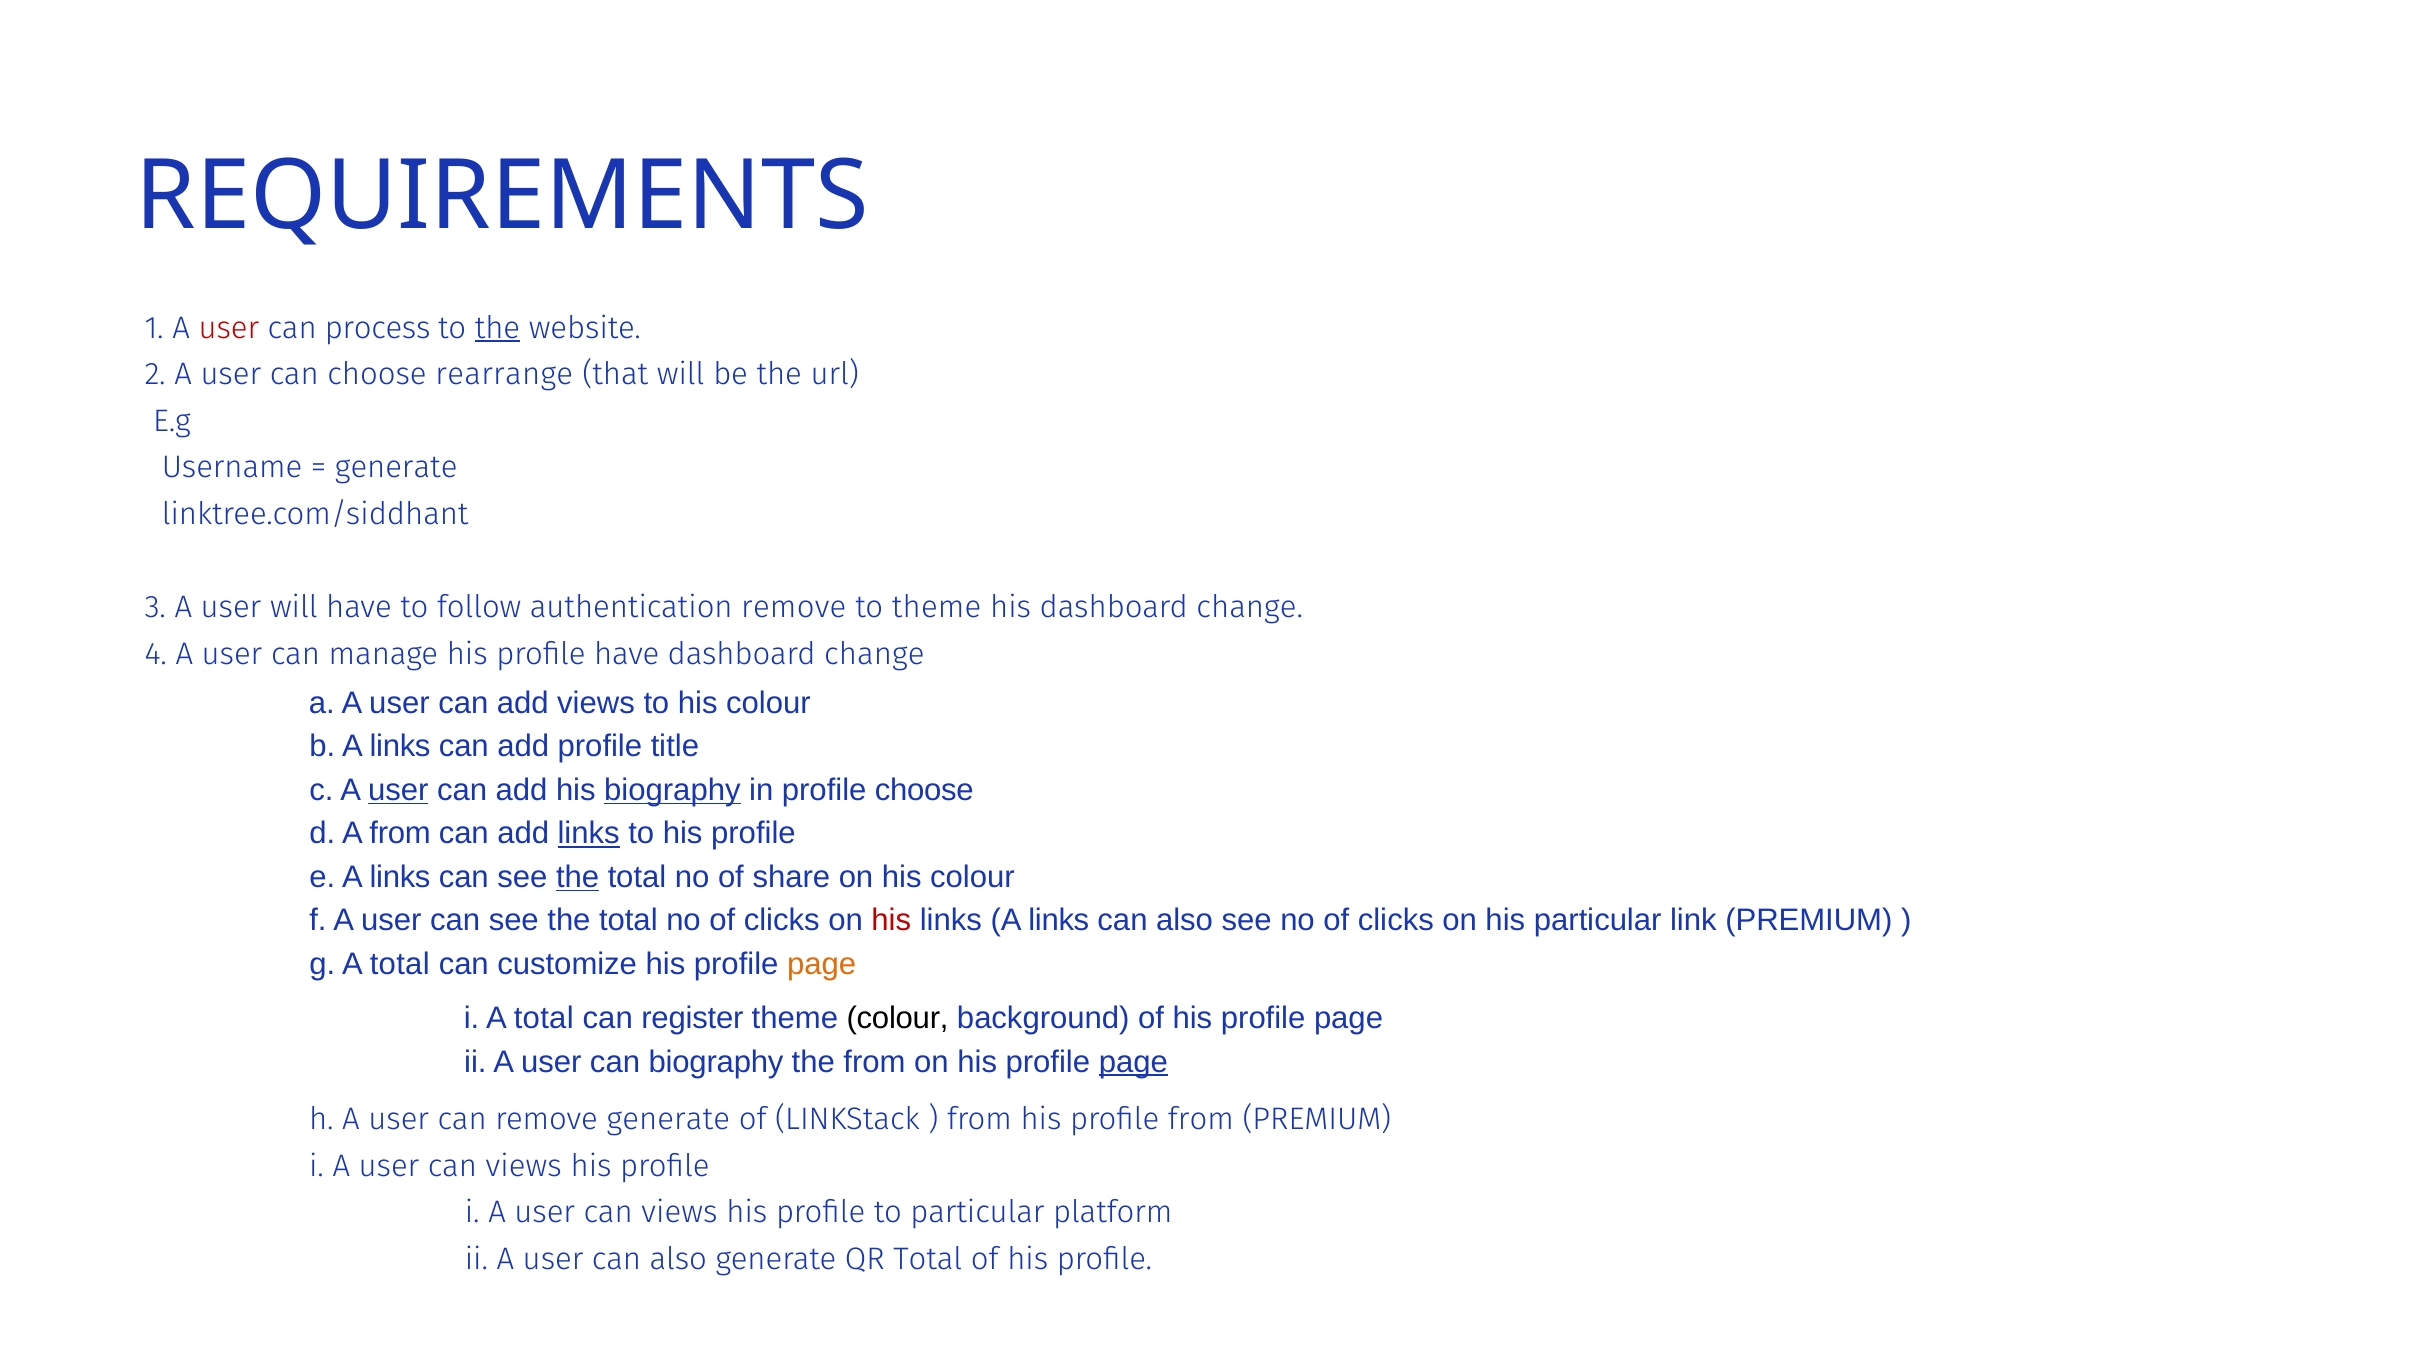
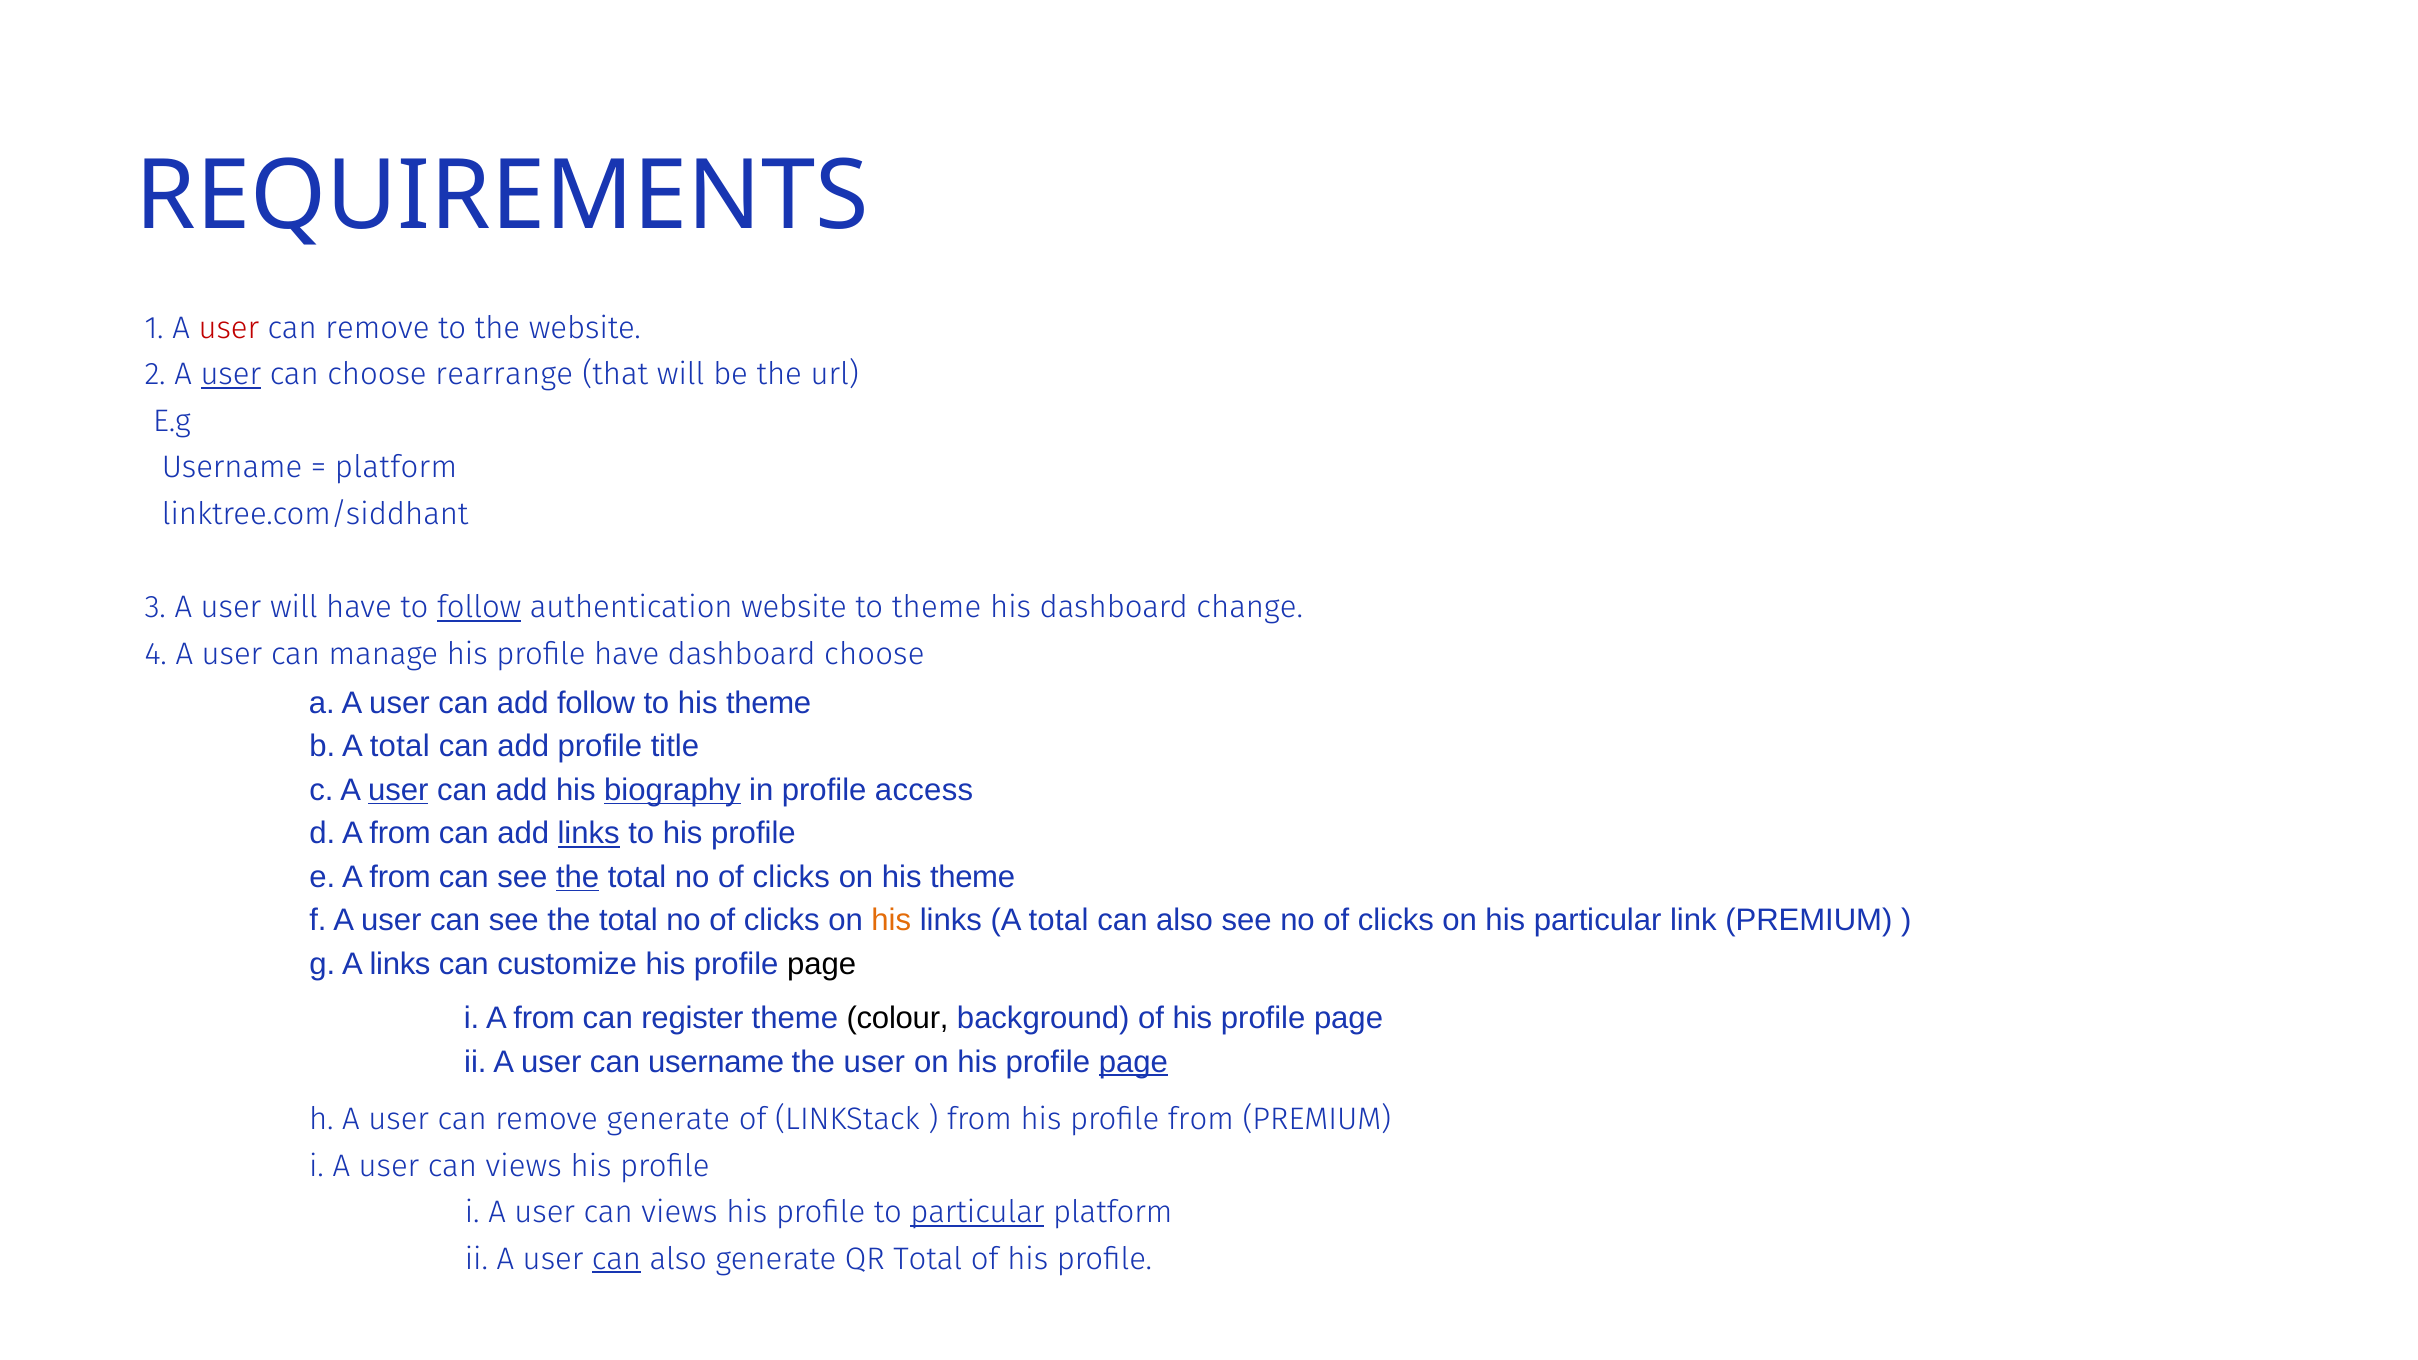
process at (378, 328): process -> remove
the at (497, 328) underline: present -> none
user at (231, 375) underline: none -> present
generate at (396, 468): generate -> platform
follow at (479, 607) underline: none -> present
authentication remove: remove -> website
change at (874, 654): change -> choose
add views: views -> follow
to his colour: colour -> theme
b A links: links -> total
profile choose: choose -> access
e A links: links -> from
share at (791, 877): share -> clicks
on his colour: colour -> theme
his at (891, 921) colour: red -> orange
links A links: links -> total
g A total: total -> links
page at (822, 964) colour: orange -> black
i A total: total -> from
can biography: biography -> username
the from: from -> user
particular at (977, 1212) underline: none -> present
can at (617, 1259) underline: none -> present
